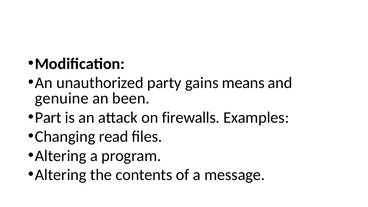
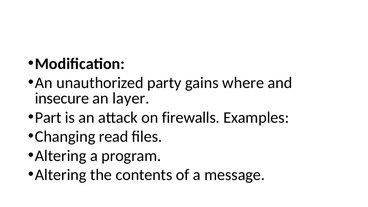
means: means -> where
genuine: genuine -> insecure
been: been -> layer
